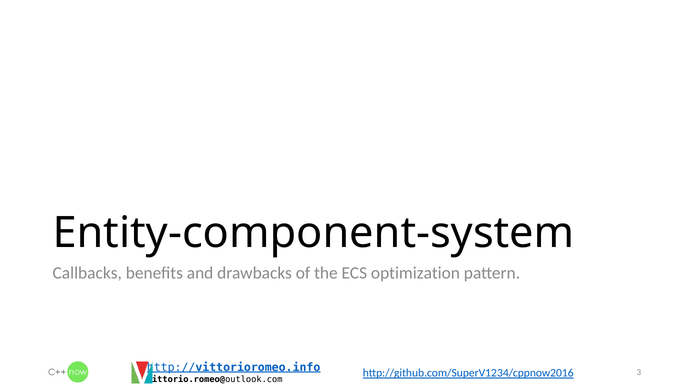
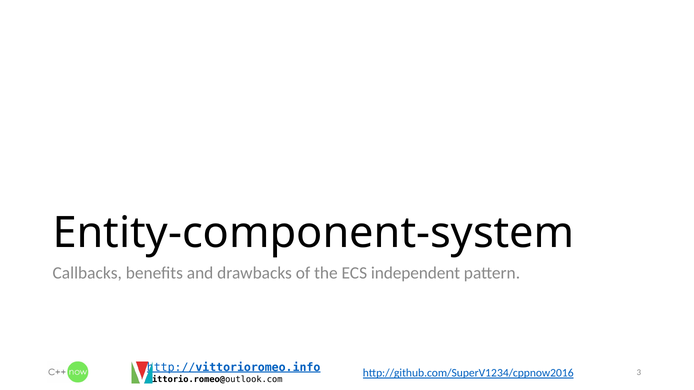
optimization: optimization -> independent
